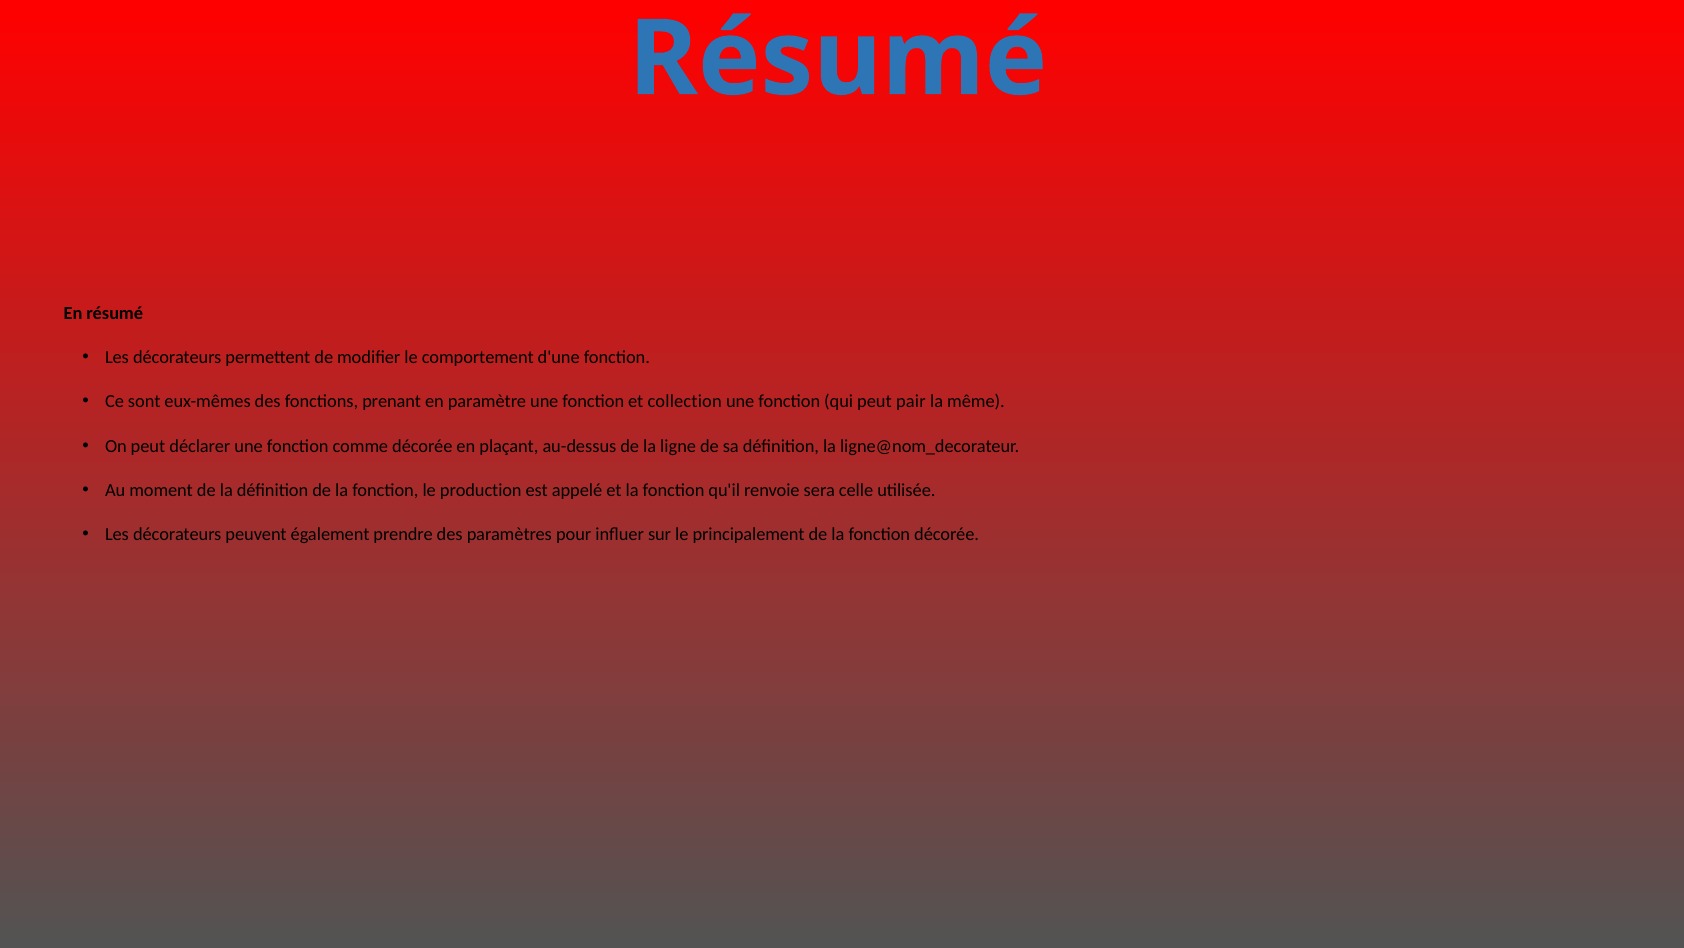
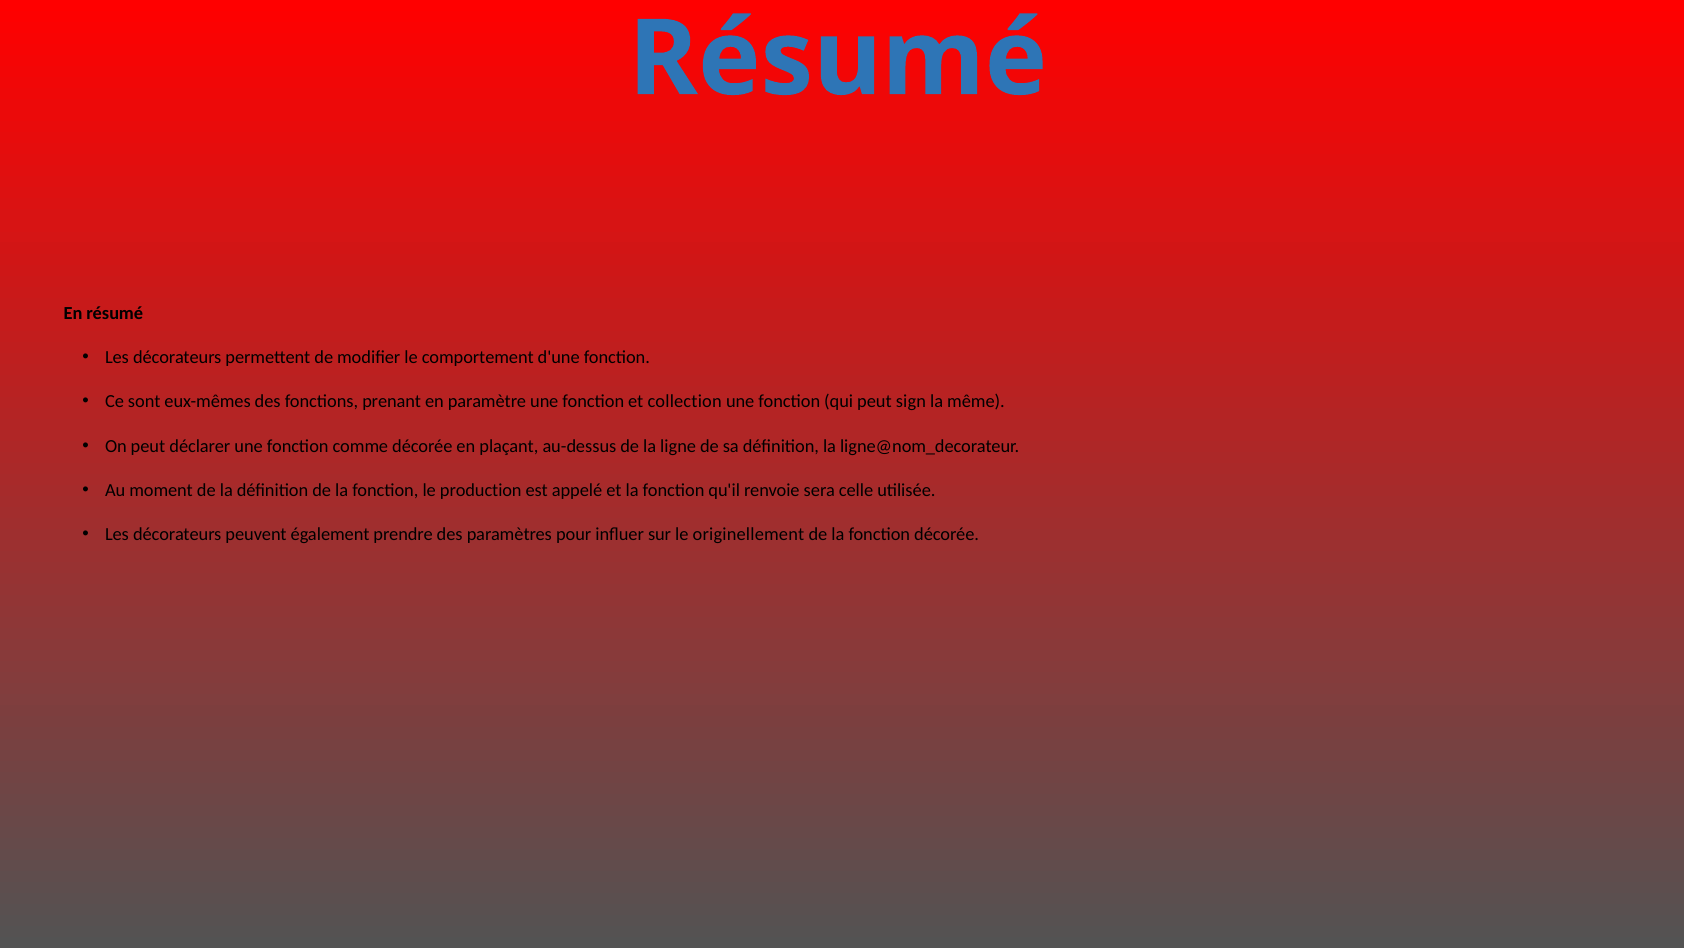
pair: pair -> sign
principalement: principalement -> originellement
